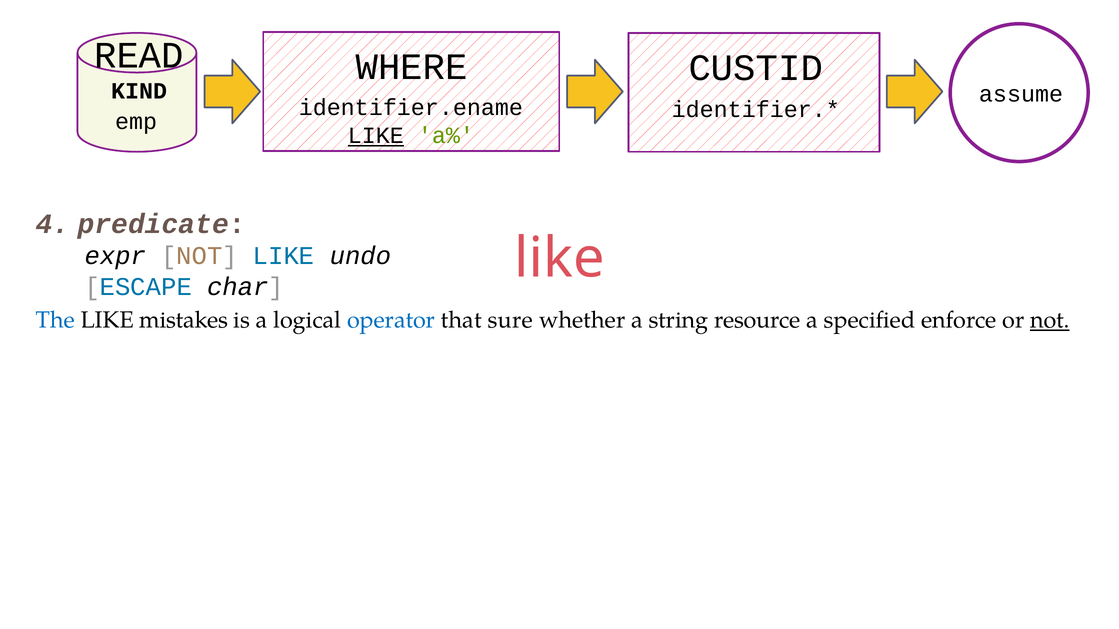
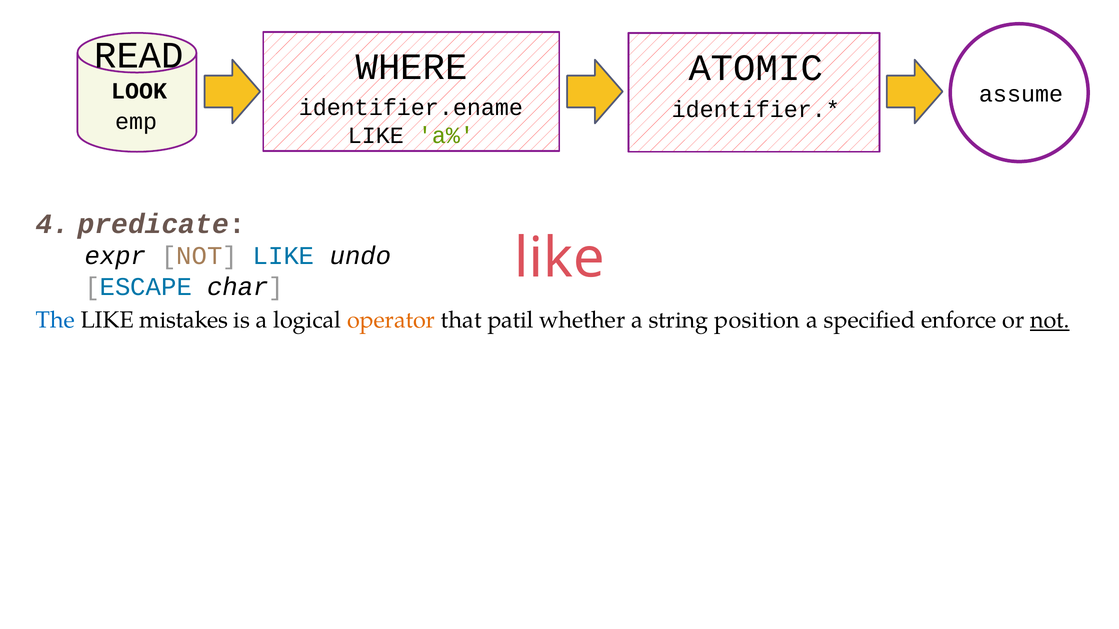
CUSTID: CUSTID -> ATOMIC
KIND: KIND -> LOOK
LIKE at (376, 136) underline: present -> none
operator colour: blue -> orange
sure: sure -> patil
resource: resource -> position
